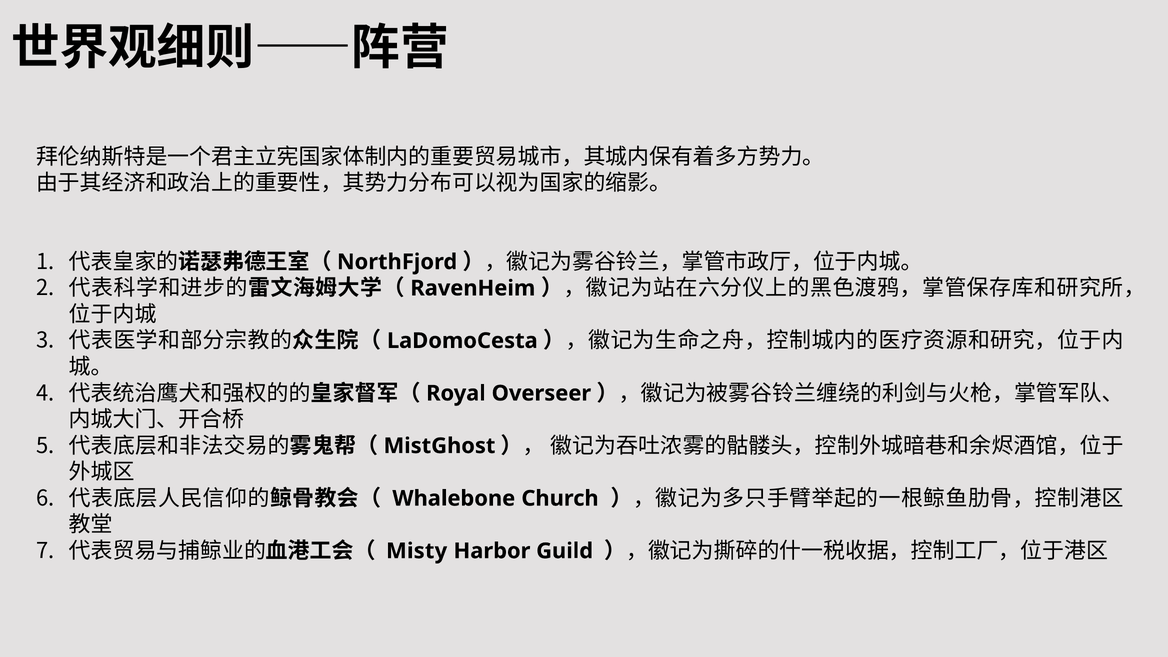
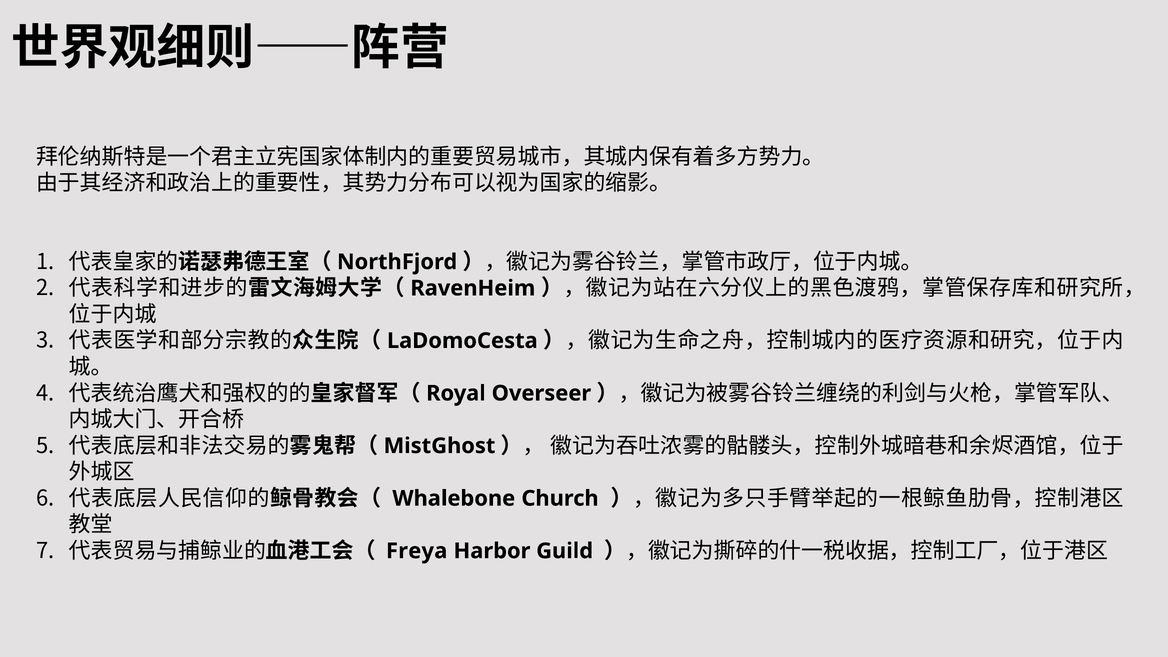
Misty: Misty -> Freya
